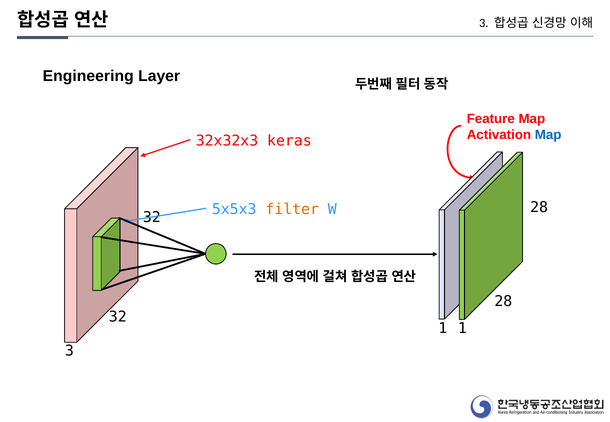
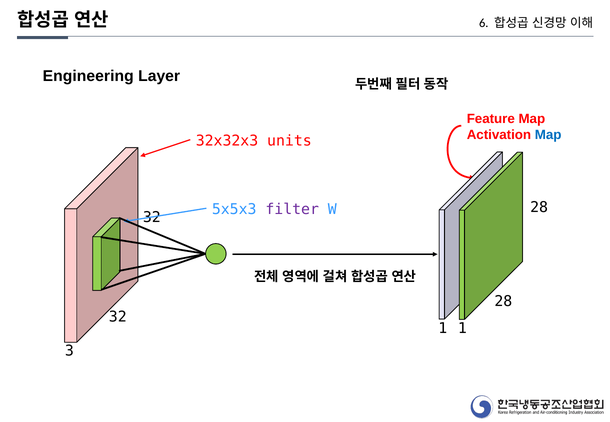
3 at (484, 23): 3 -> 6
keras: keras -> units
filter colour: orange -> purple
